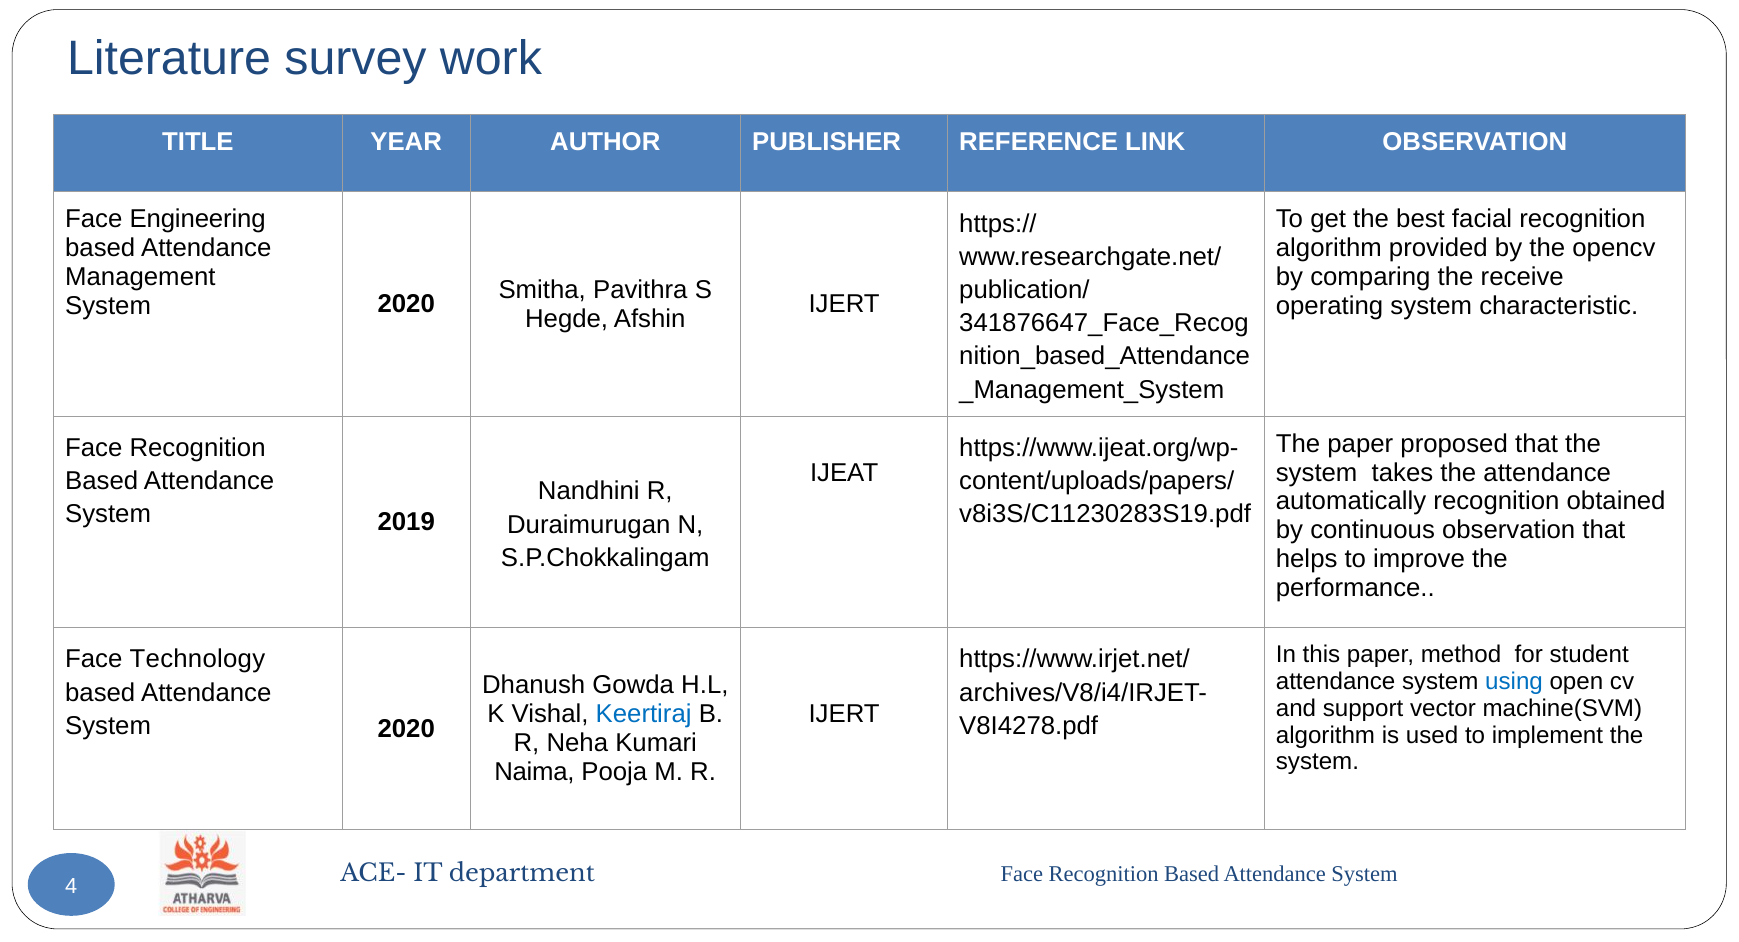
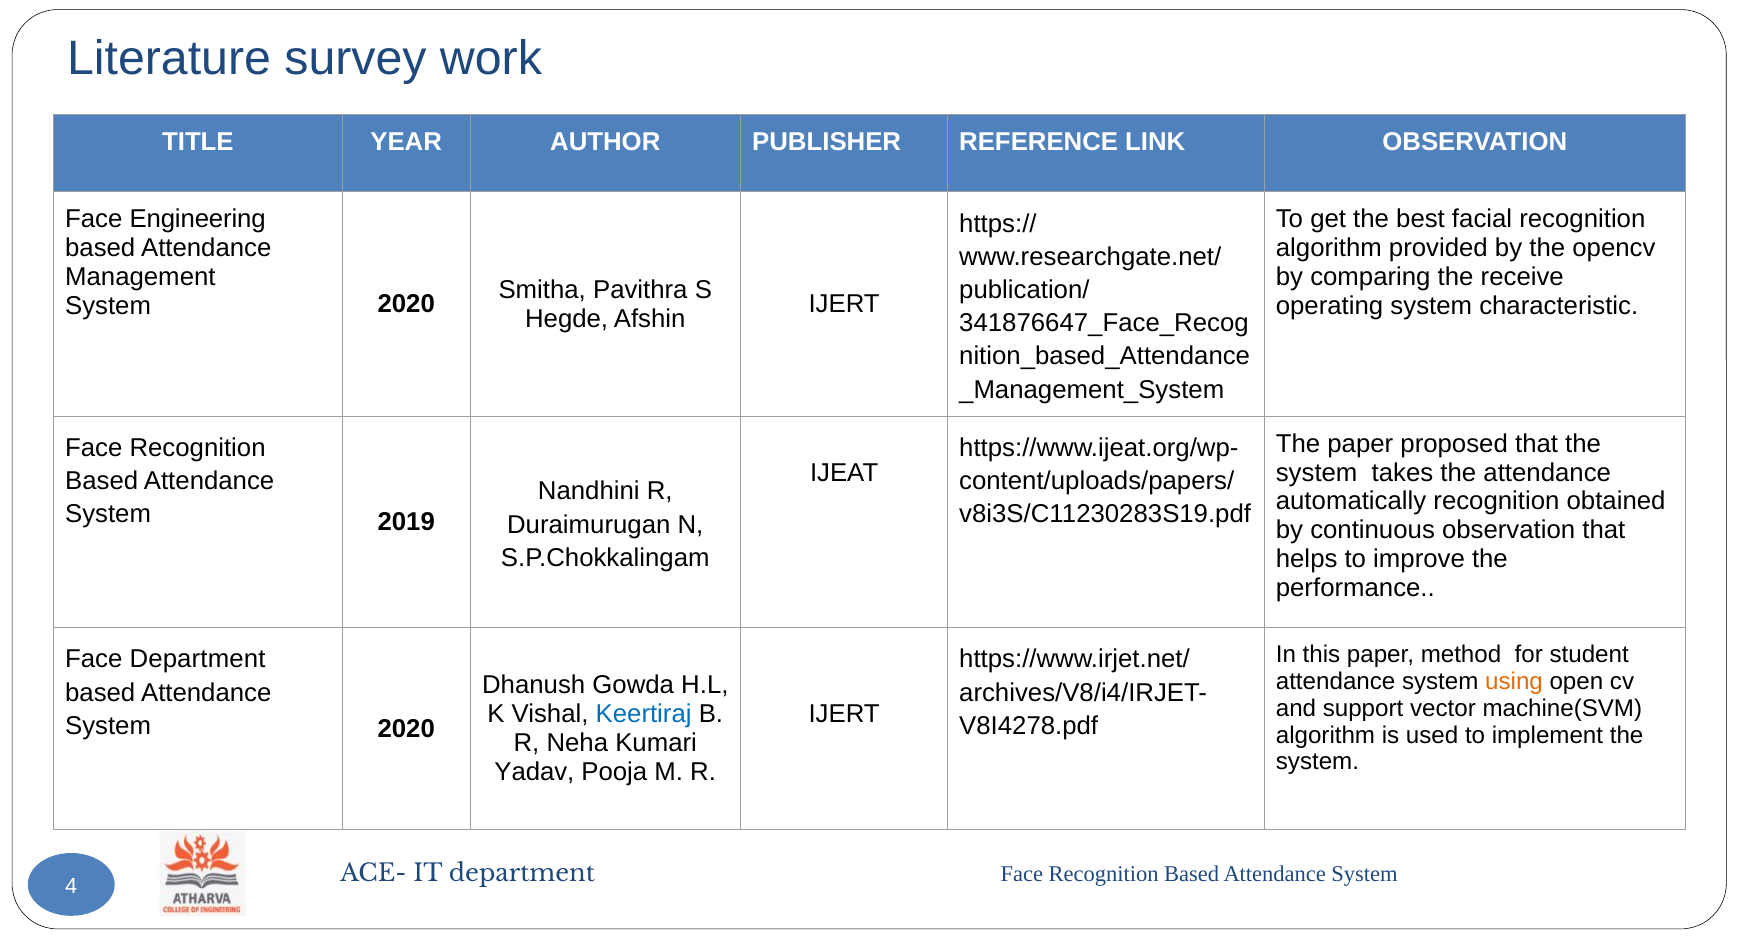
Face Technology: Technology -> Department
using colour: blue -> orange
Naima: Naima -> Yadav
